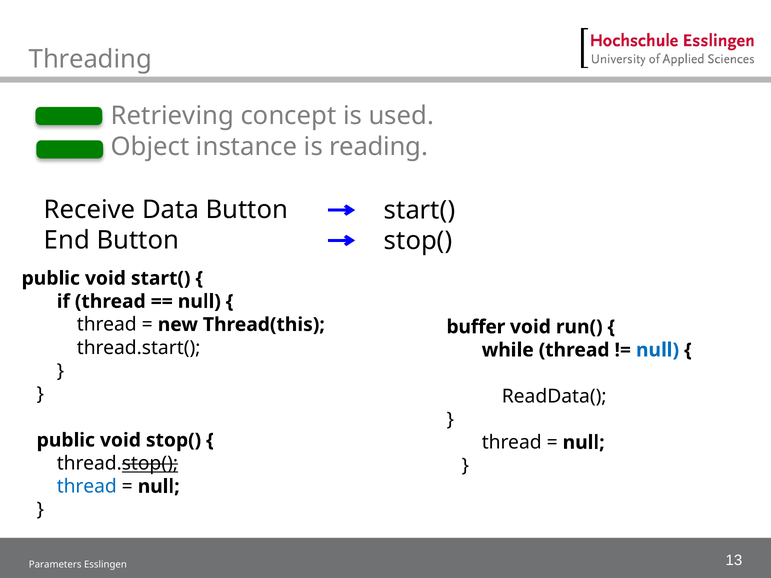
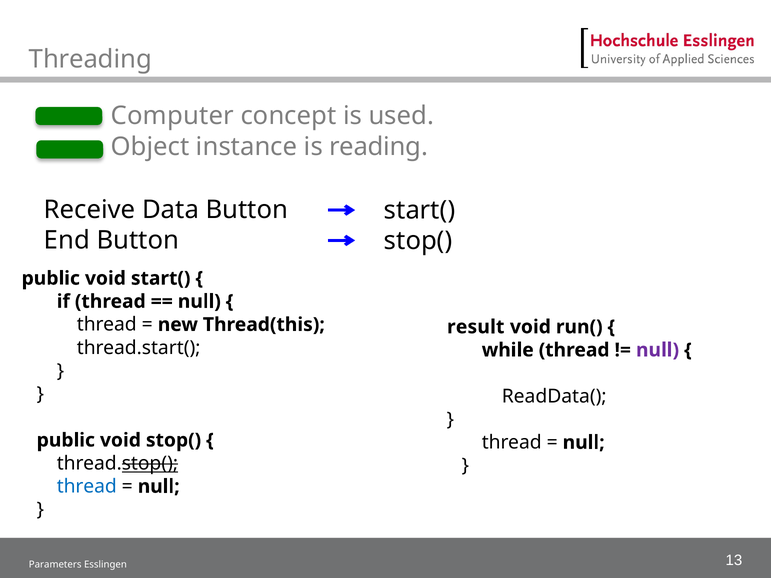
Retrieving: Retrieving -> Computer
buffer: buffer -> result
null at (658, 350) colour: blue -> purple
